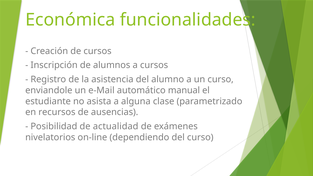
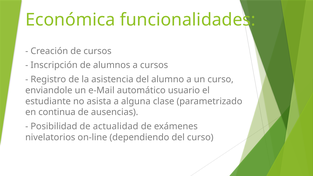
manual: manual -> usuario
recursos: recursos -> continua
